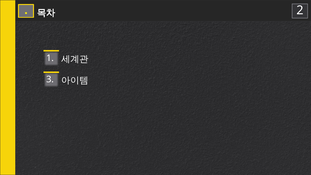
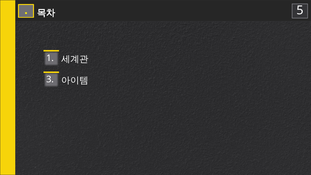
2: 2 -> 5
